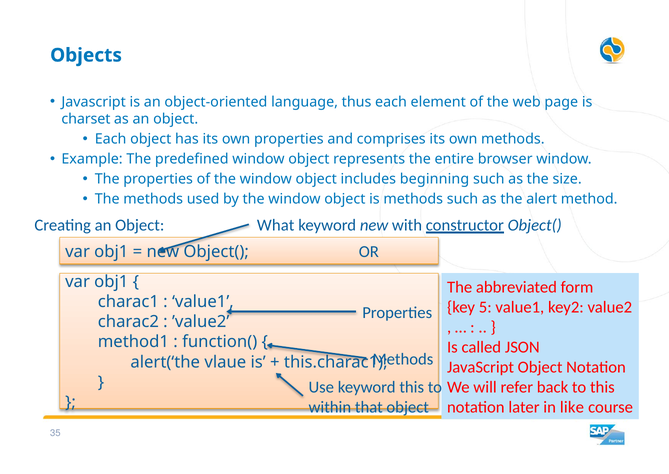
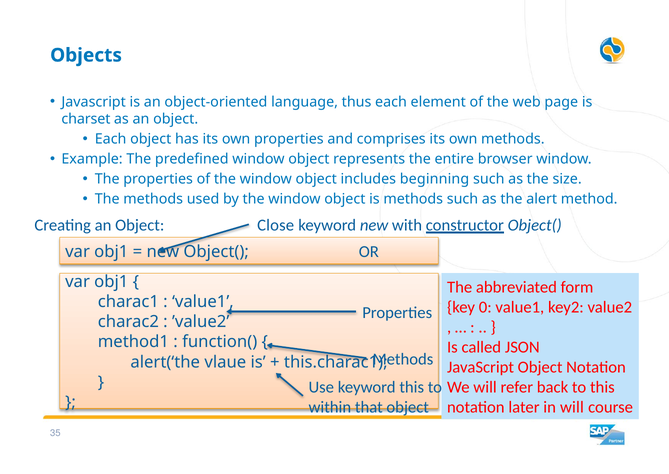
What: What -> Close
5: 5 -> 0
in like: like -> will
